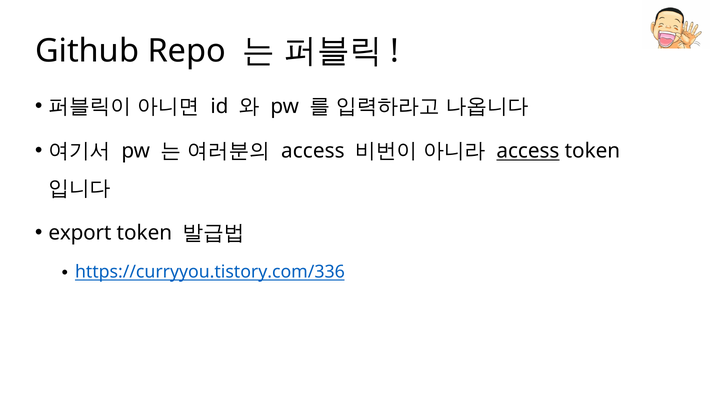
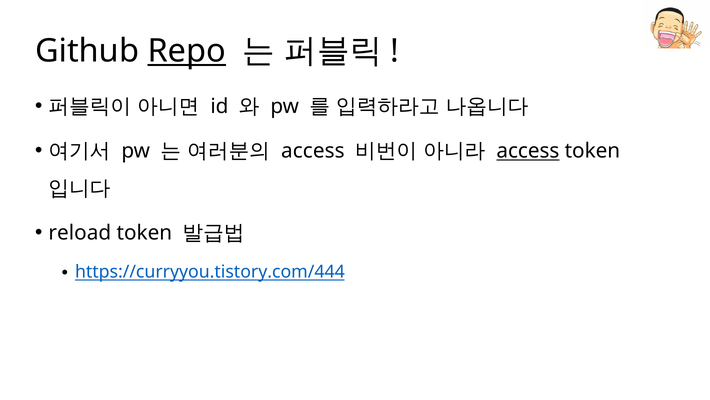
Repo underline: none -> present
export: export -> reload
https://curryyou.tistory.com/336: https://curryyou.tistory.com/336 -> https://curryyou.tistory.com/444
